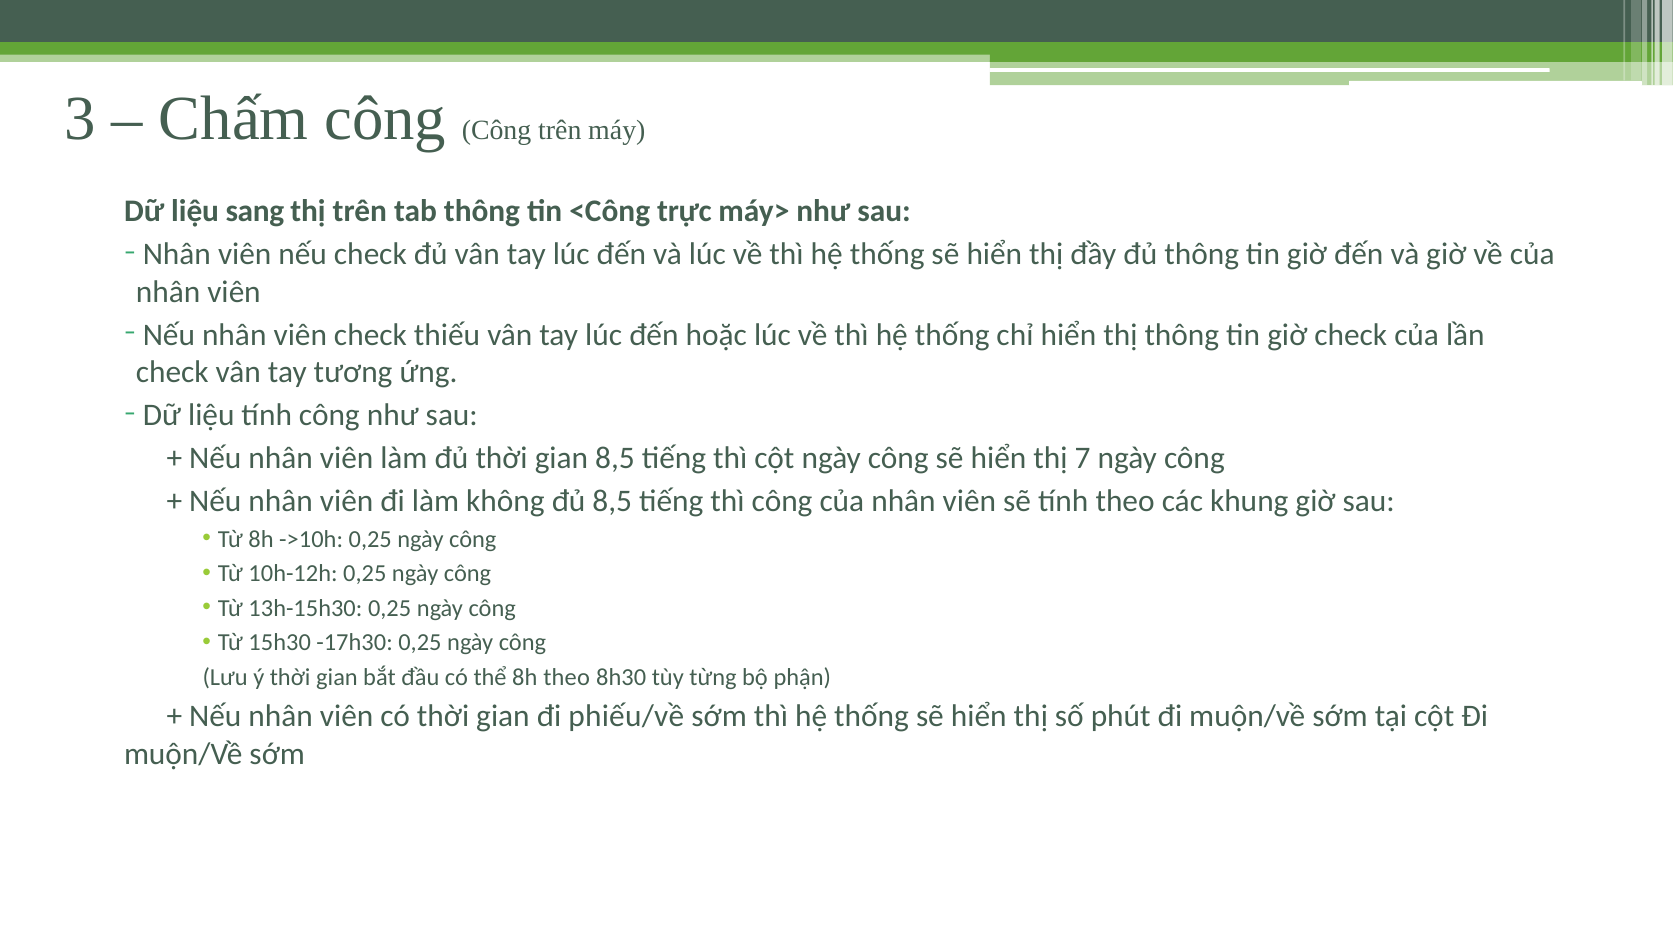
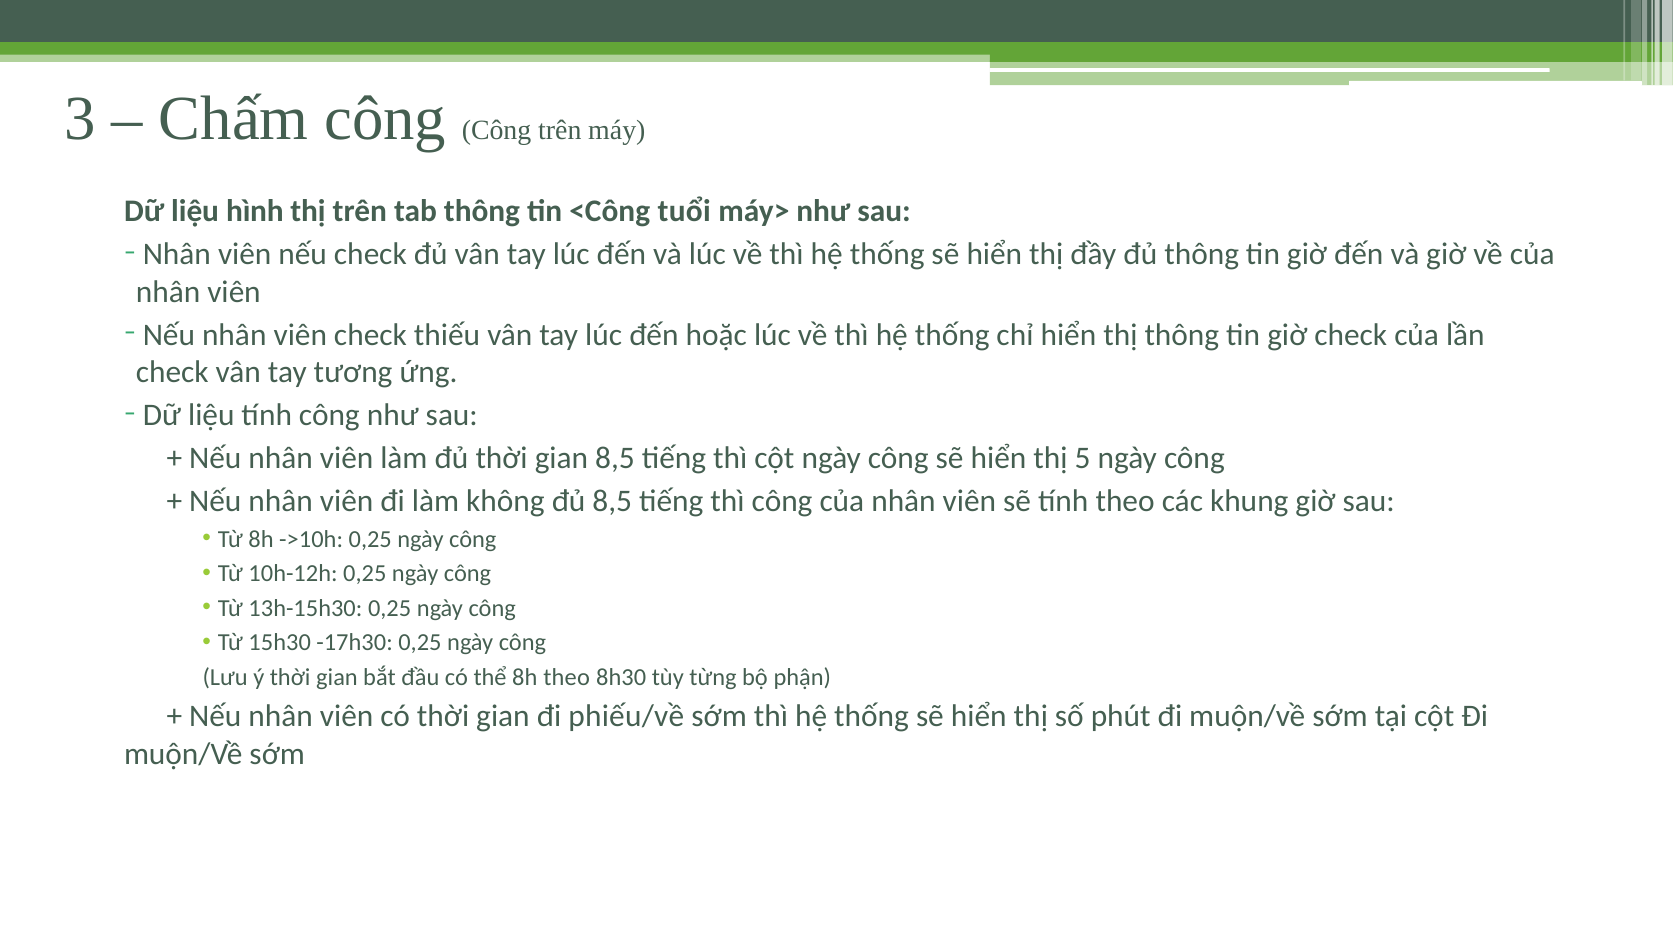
sang: sang -> hình
trực: trực -> tuổi
7: 7 -> 5
